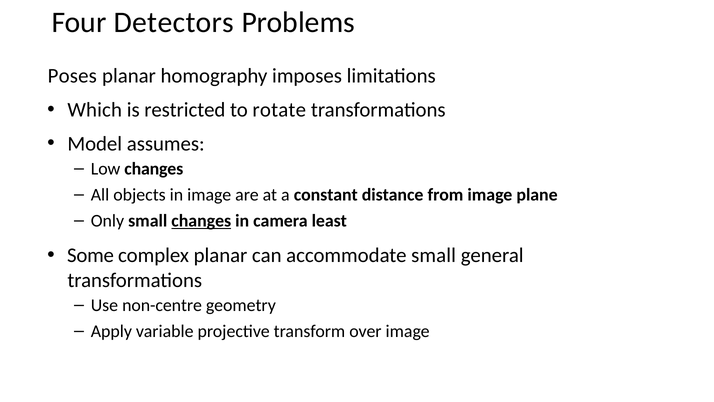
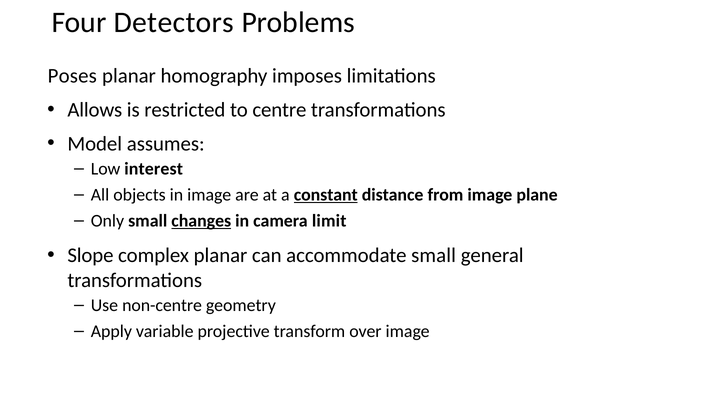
Which: Which -> Allows
rotate: rotate -> centre
Low changes: changes -> interest
constant underline: none -> present
least: least -> limit
Some: Some -> Slope
